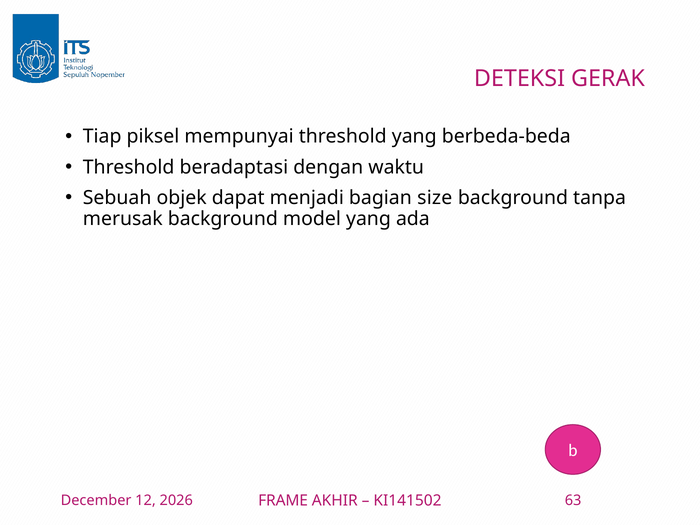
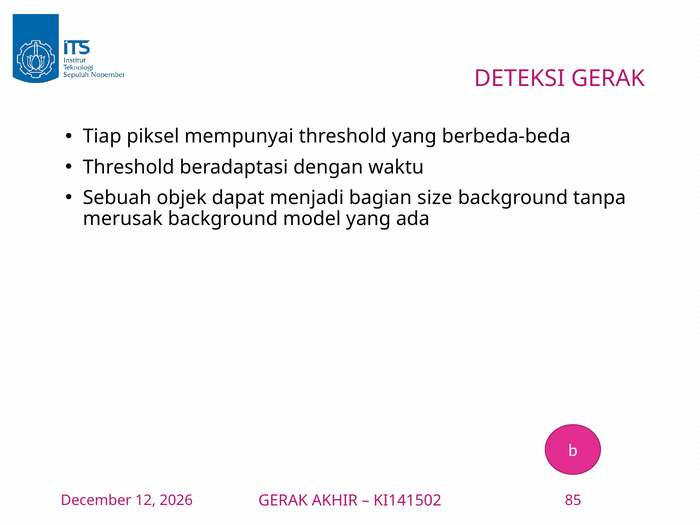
FRAME at (283, 500): FRAME -> GERAK
63: 63 -> 85
